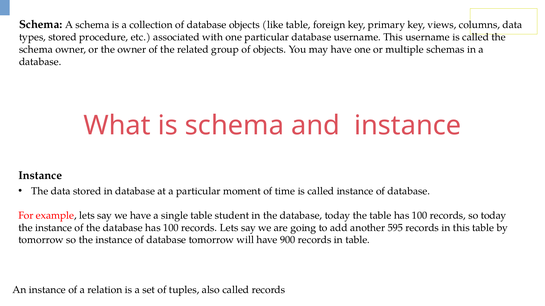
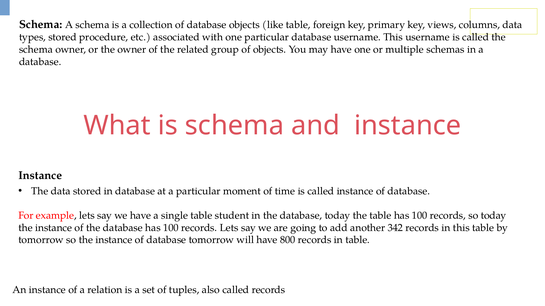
595: 595 -> 342
900: 900 -> 800
